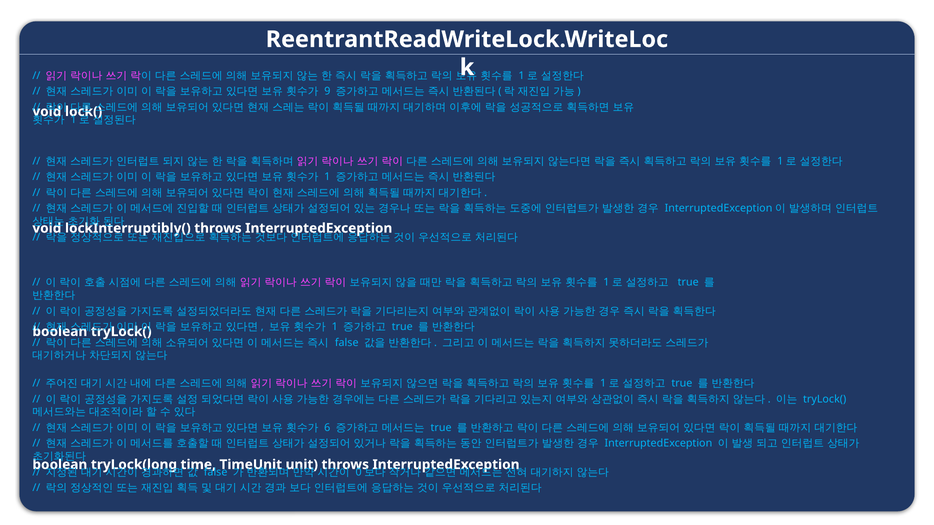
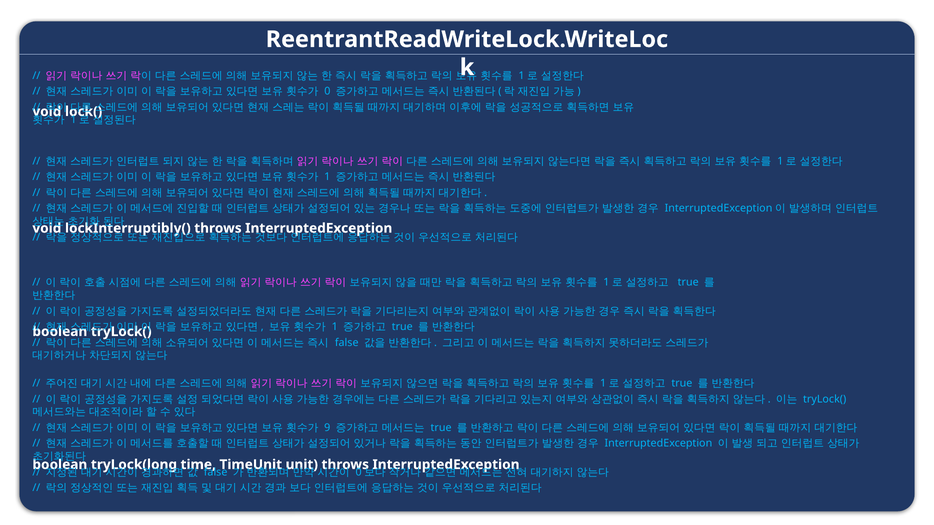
9: 9 -> 0
6: 6 -> 9
